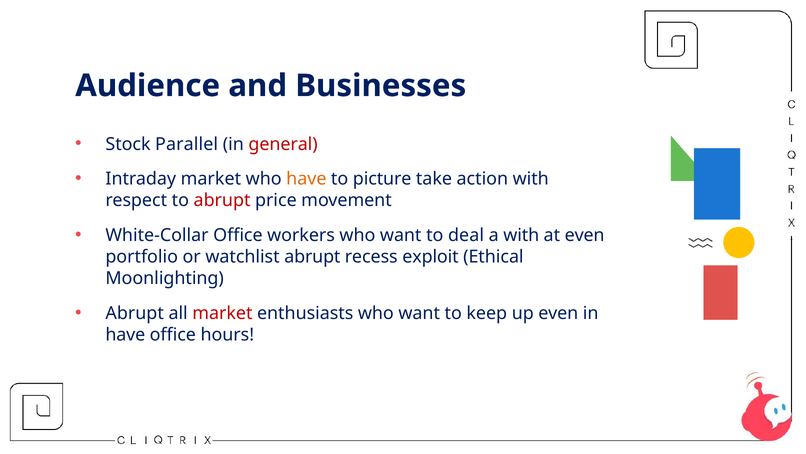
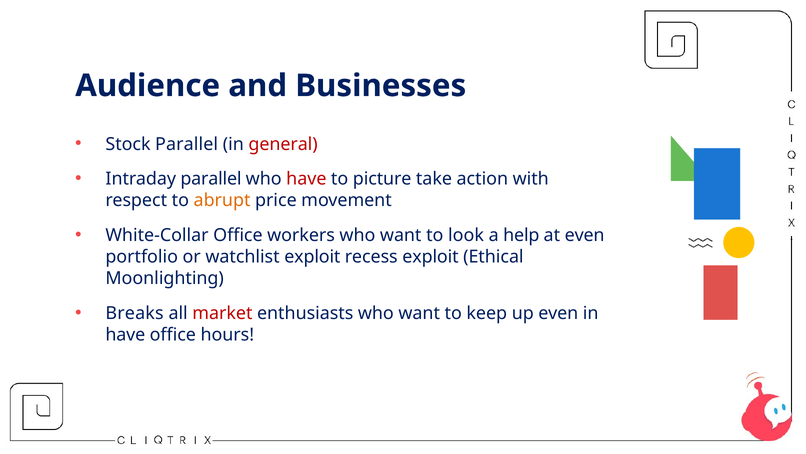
Intraday market: market -> parallel
have at (306, 179) colour: orange -> red
abrupt at (222, 200) colour: red -> orange
deal: deal -> look
a with: with -> help
watchlist abrupt: abrupt -> exploit
Abrupt at (135, 313): Abrupt -> Breaks
